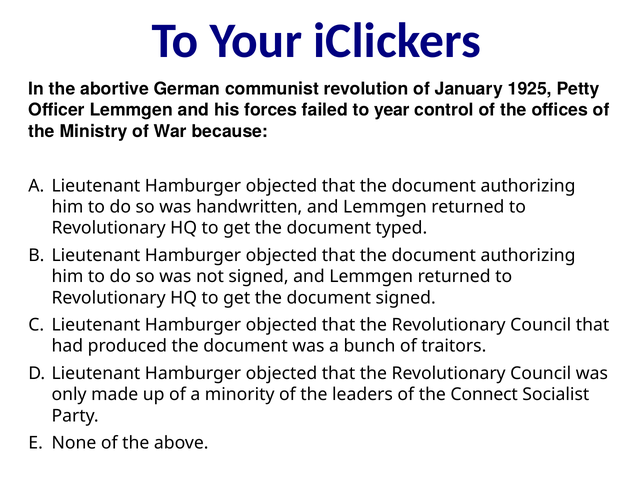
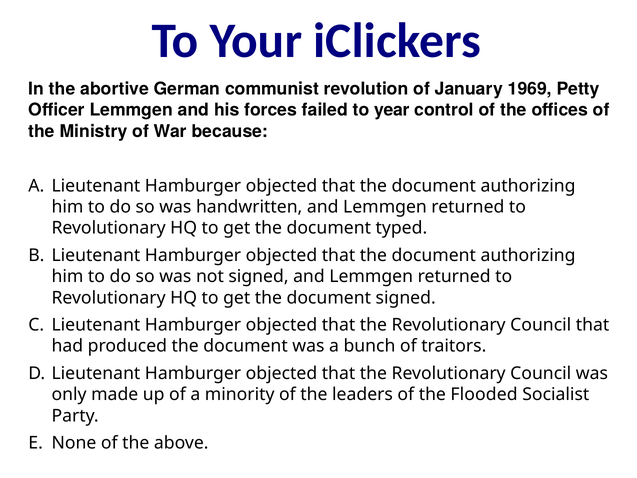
1925: 1925 -> 1969
Connect: Connect -> Flooded
